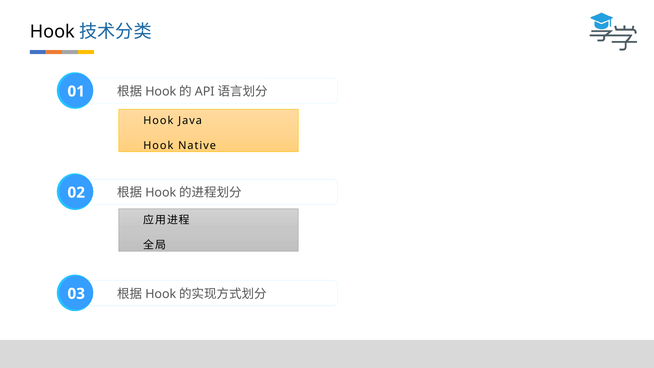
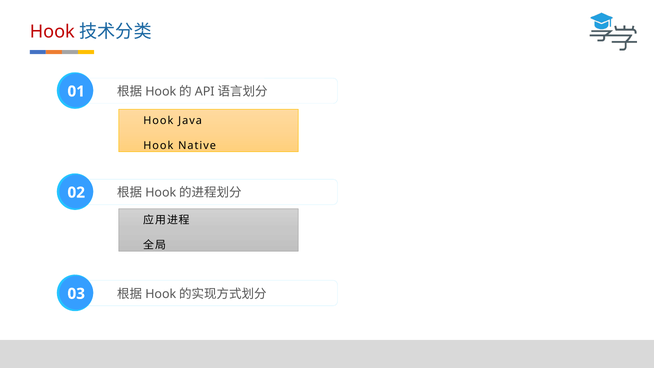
Hook at (52, 32) colour: black -> red
